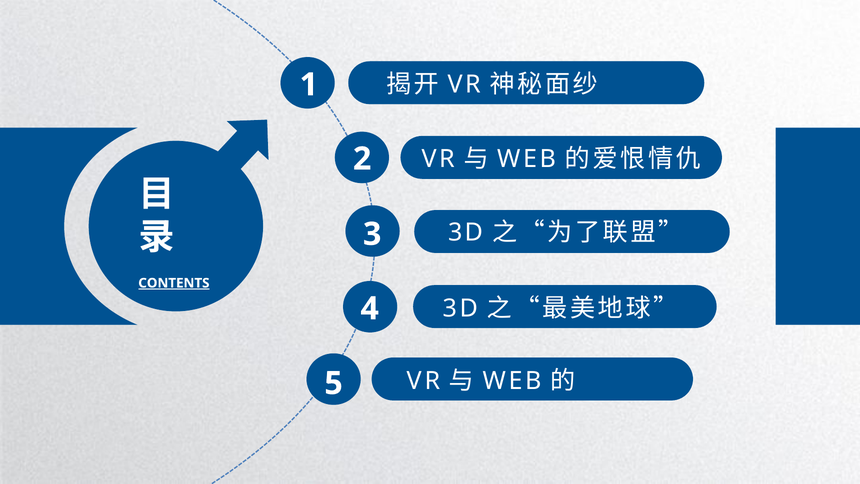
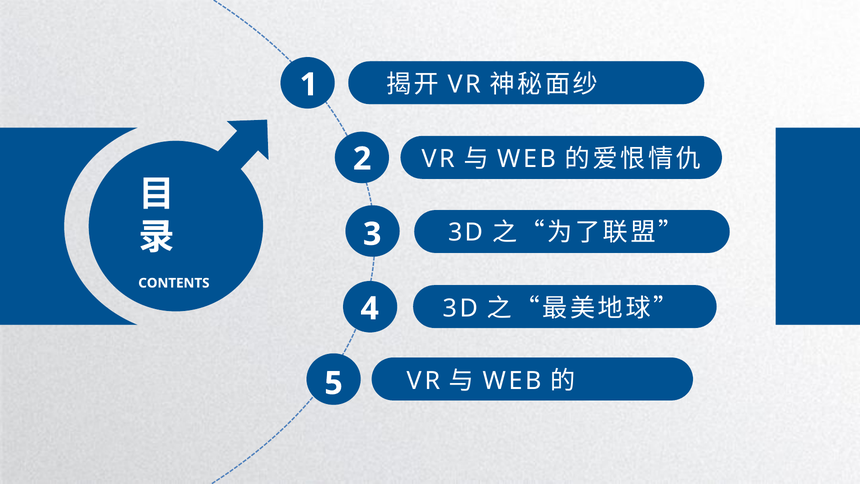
CONTENTS underline: present -> none
